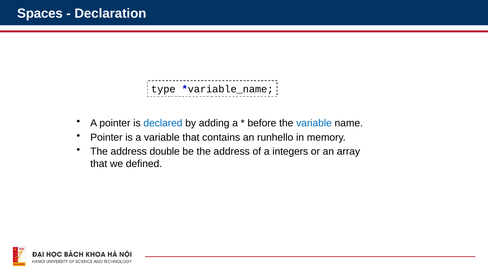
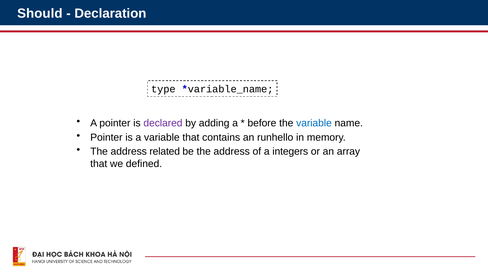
Spaces: Spaces -> Should
declared colour: blue -> purple
double: double -> related
